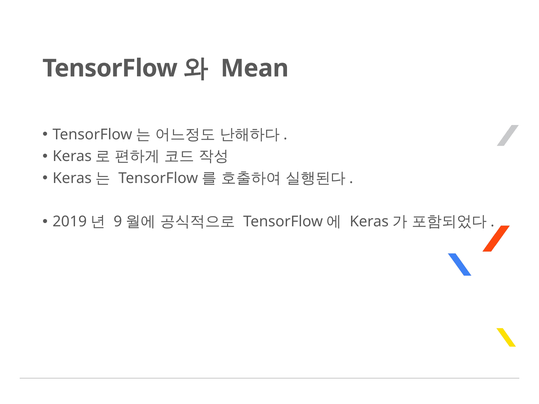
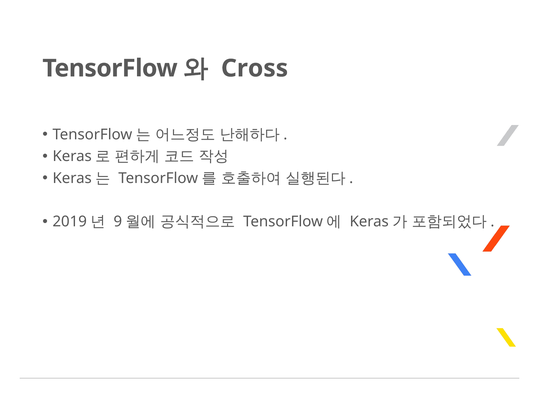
Mean: Mean -> Cross
